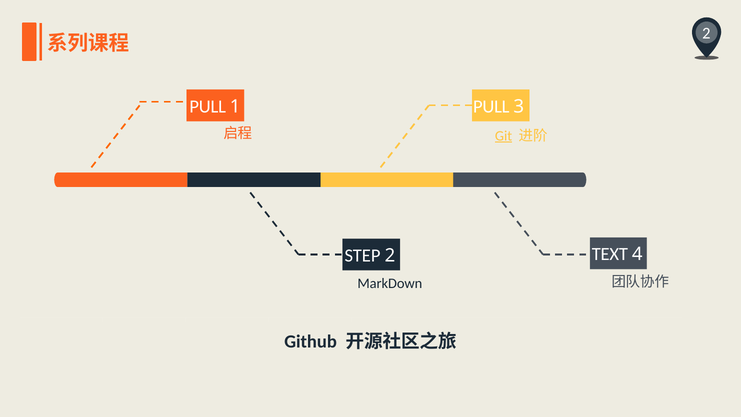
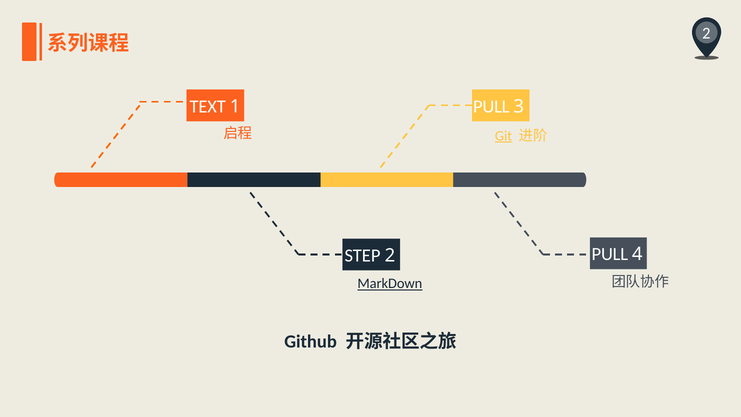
PULL at (208, 107): PULL -> TEXT
2 TEXT: TEXT -> PULL
MarkDown underline: none -> present
